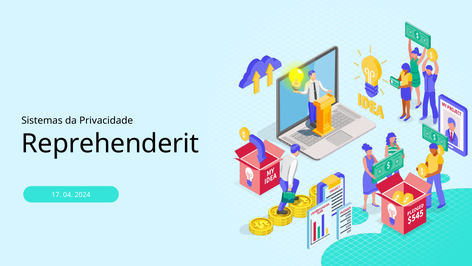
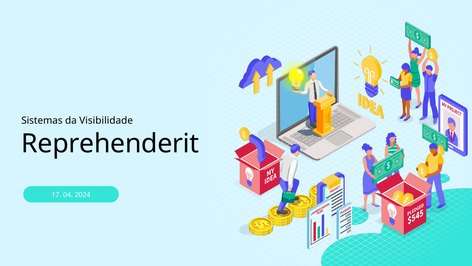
Privacidade: Privacidade -> Visibilidade
